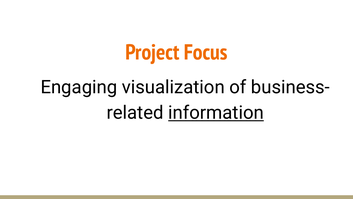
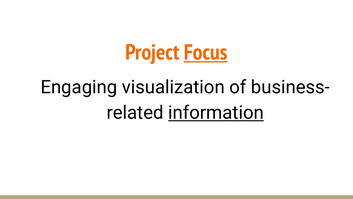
Focus underline: none -> present
